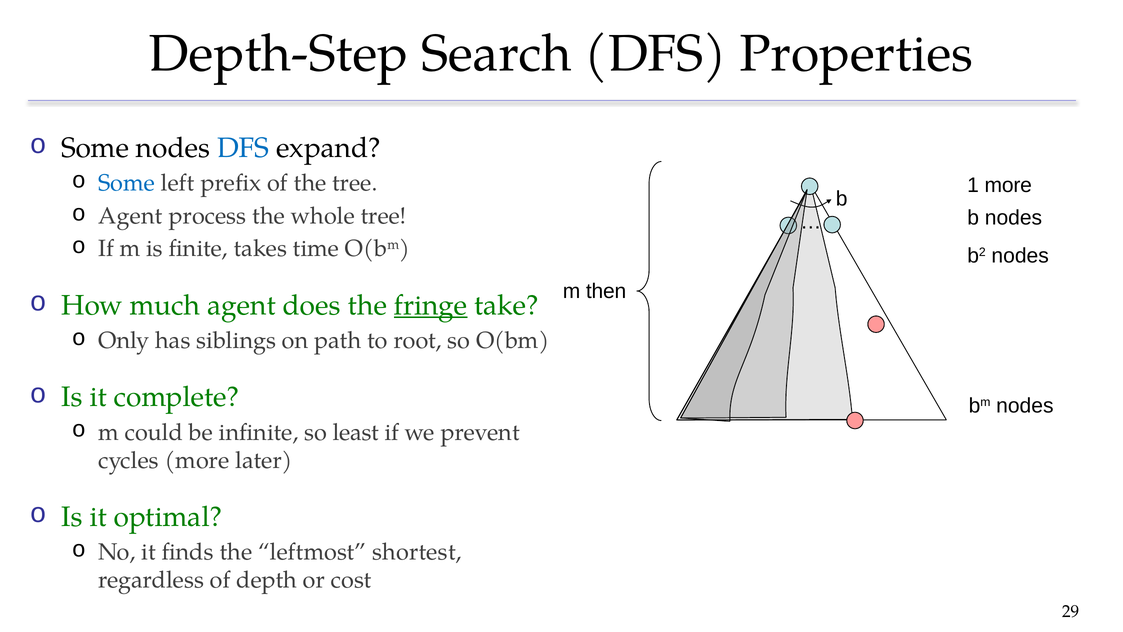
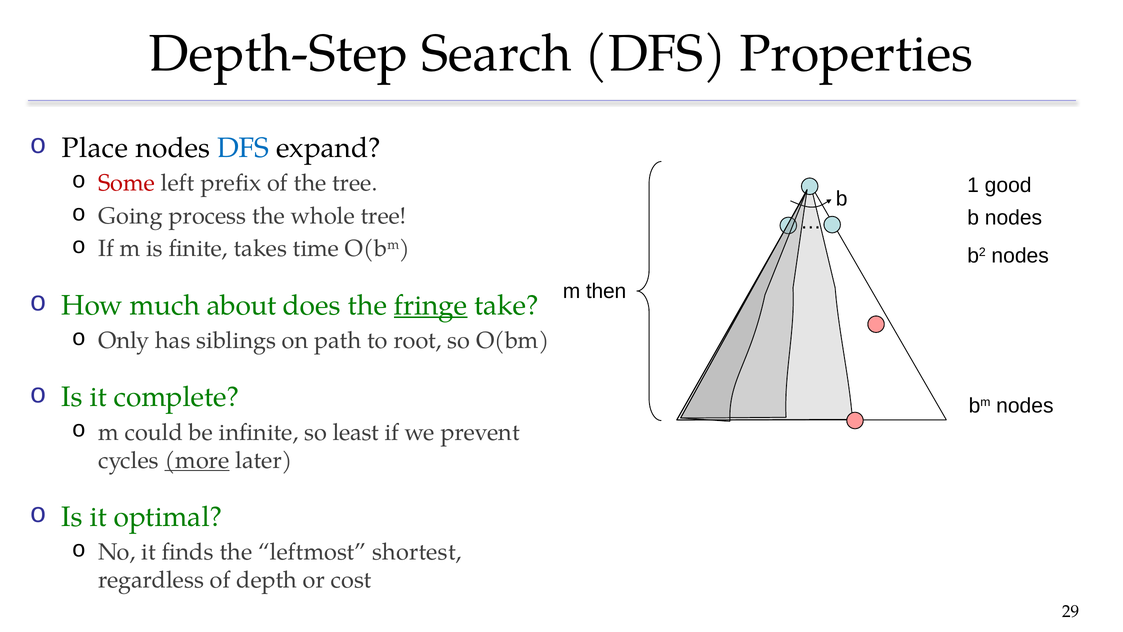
Some at (95, 148): Some -> Place
Some at (127, 183) colour: blue -> red
1 more: more -> good
Agent at (130, 216): Agent -> Going
much agent: agent -> about
more at (197, 460) underline: none -> present
